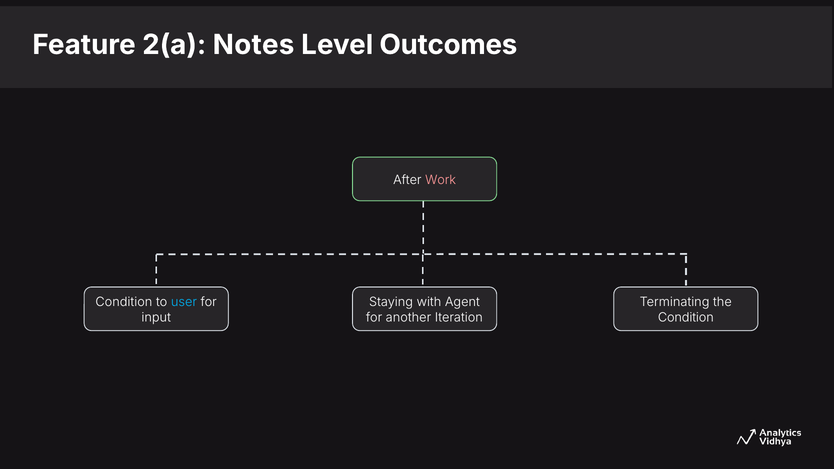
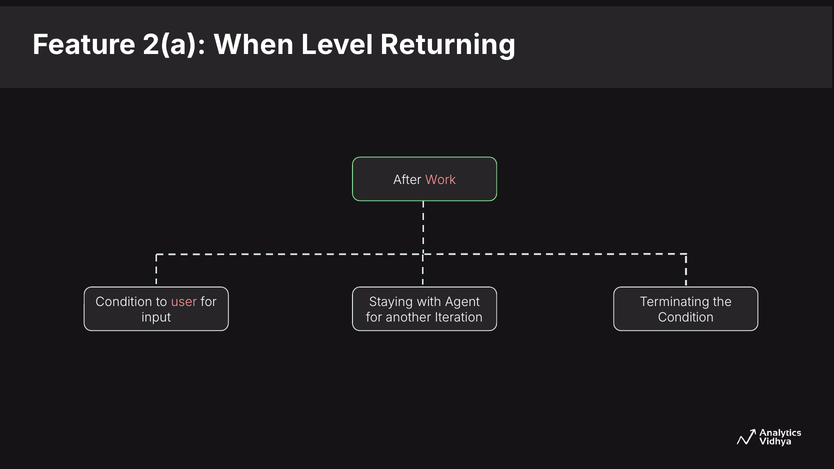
Notes: Notes -> When
Outcomes: Outcomes -> Returning
user colour: light blue -> pink
